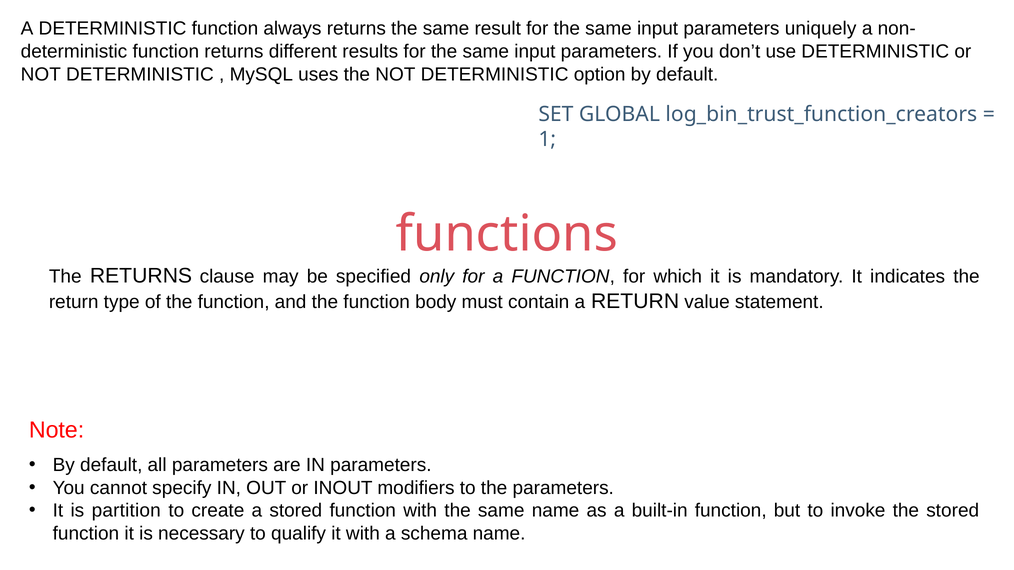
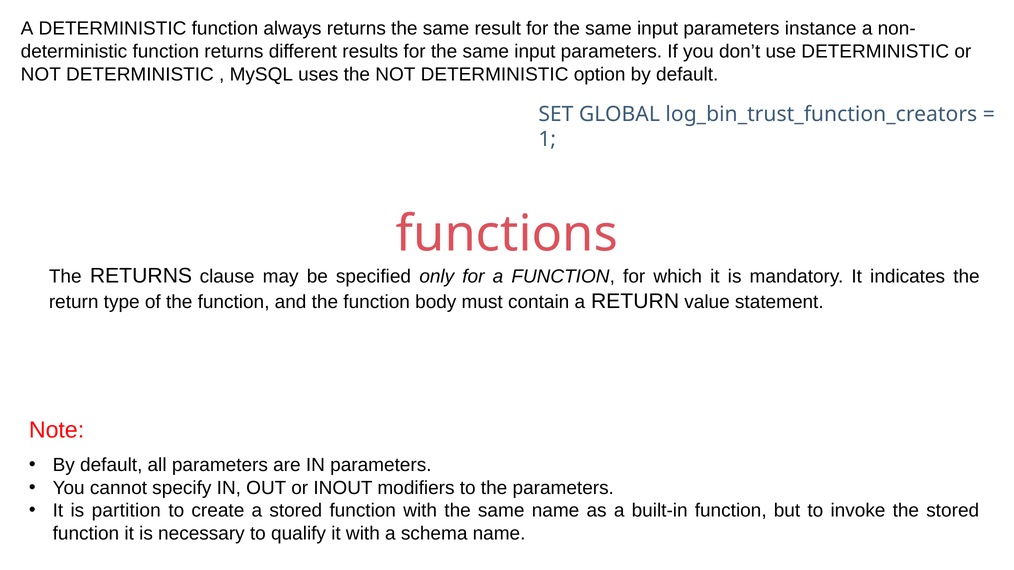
uniquely: uniquely -> instance
